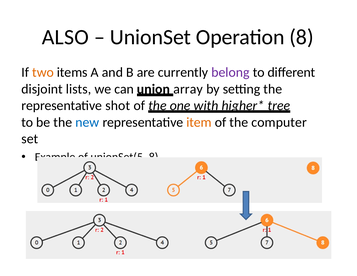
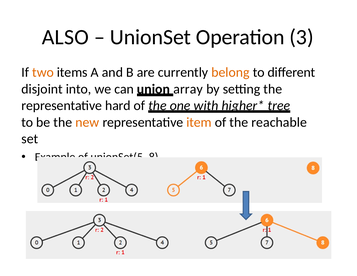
Operation 8: 8 -> 3
belong colour: purple -> orange
lists: lists -> into
shot: shot -> hard
new colour: blue -> orange
computer: computer -> reachable
